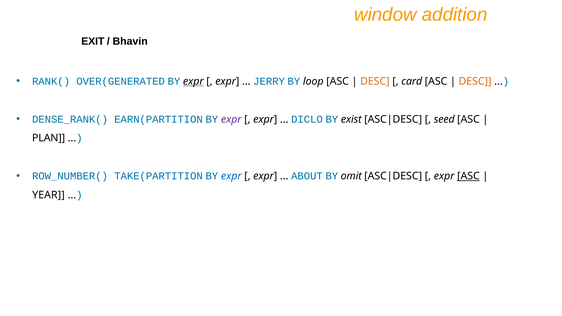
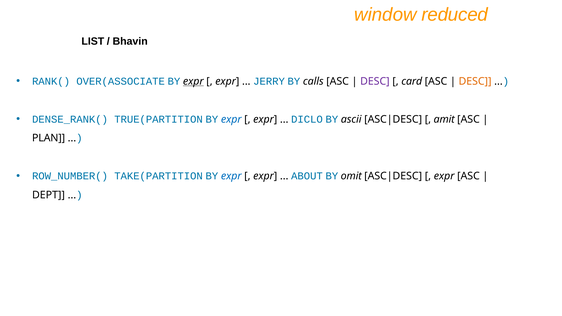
addition: addition -> reduced
EXIT: EXIT -> LIST
OVER(GENERATED: OVER(GENERATED -> OVER(ASSOCIATE
loop: loop -> calls
DESC at (375, 81) colour: orange -> purple
EARN(PARTITION: EARN(PARTITION -> TRUE(PARTITION
expr at (231, 119) colour: purple -> blue
exist: exist -> ascii
seed: seed -> amit
ASC at (468, 176) underline: present -> none
YEAR: YEAR -> DEPT
